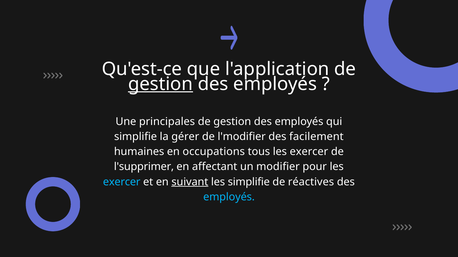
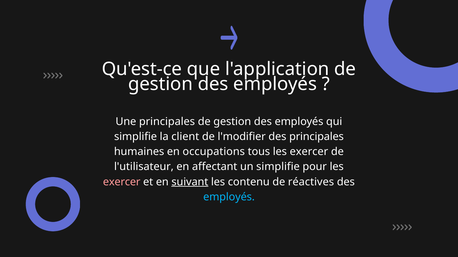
gestion at (161, 84) underline: present -> none
gérer: gérer -> client
des facilement: facilement -> principales
l'supprimer: l'supprimer -> l'utilisateur
un modifier: modifier -> simplifie
exercer at (122, 182) colour: light blue -> pink
les simplifie: simplifie -> contenu
